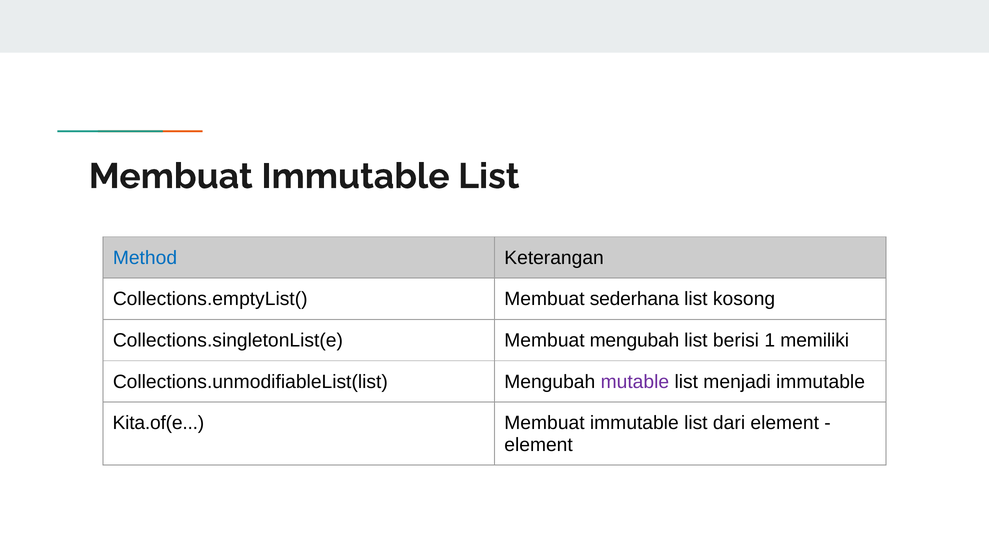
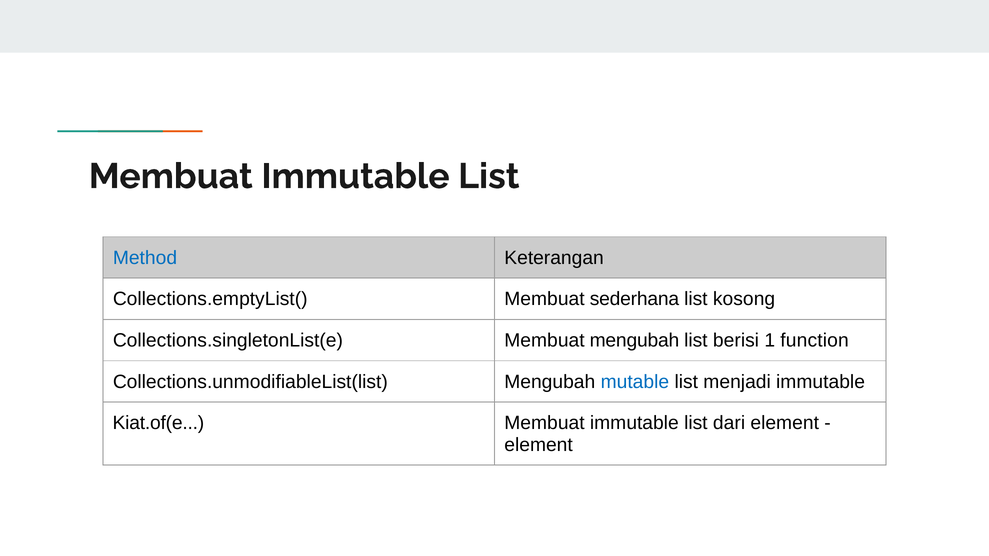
memiliki: memiliki -> function
mutable colour: purple -> blue
Kita.of(e: Kita.of(e -> Kiat.of(e
